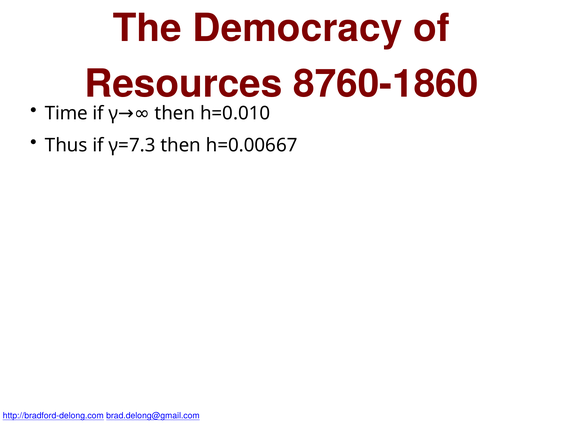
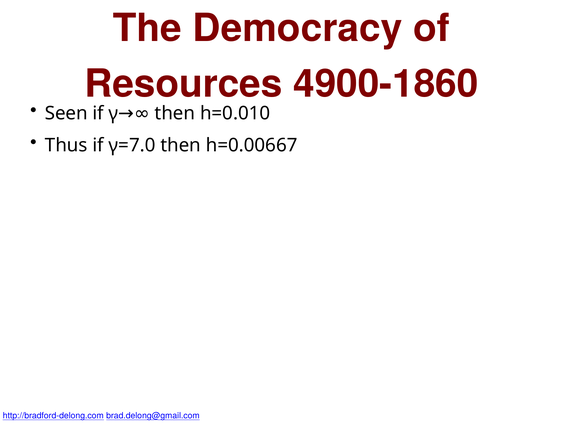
8760-1860: 8760-1860 -> 4900-1860
Time: Time -> Seen
γ=7.3: γ=7.3 -> γ=7.0
